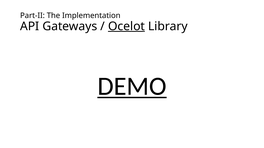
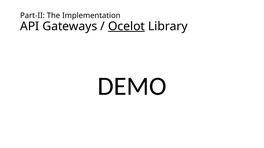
DEMO underline: present -> none
